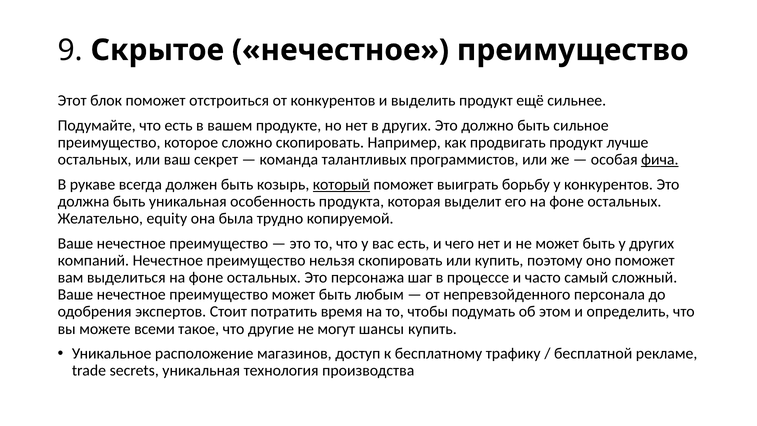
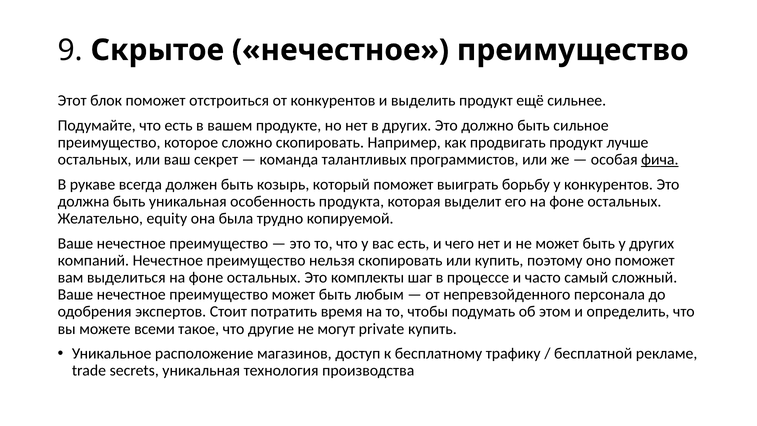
который underline: present -> none
персонажа: персонажа -> комплекты
шансы: шансы -> private
